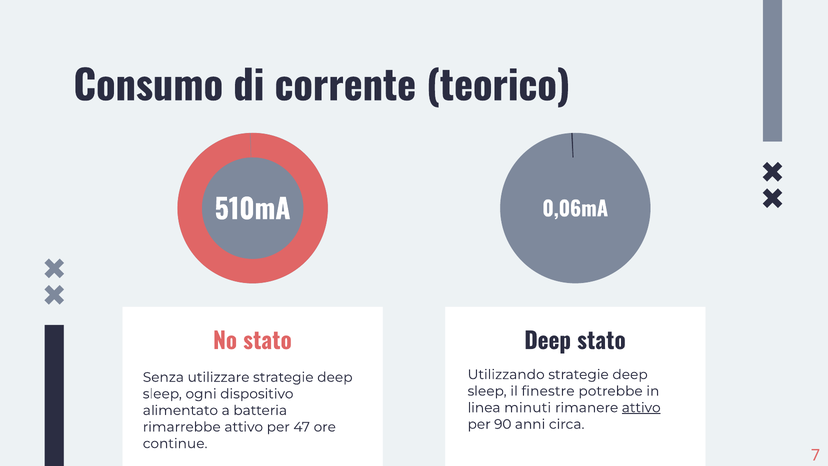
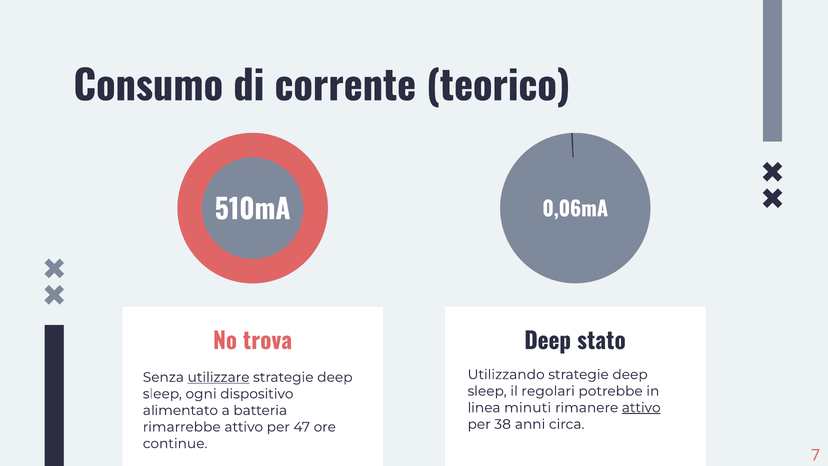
No stato: stato -> trova
utilizzare underline: none -> present
finestre: finestre -> regolari
90: 90 -> 38
